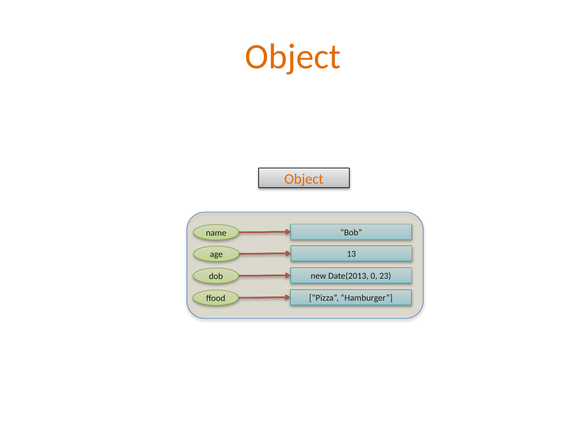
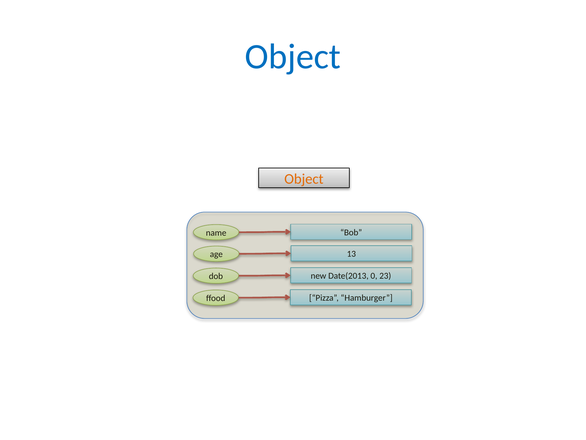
Object at (293, 57) colour: orange -> blue
